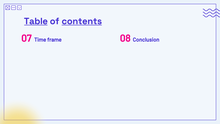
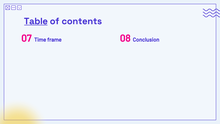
contents underline: present -> none
